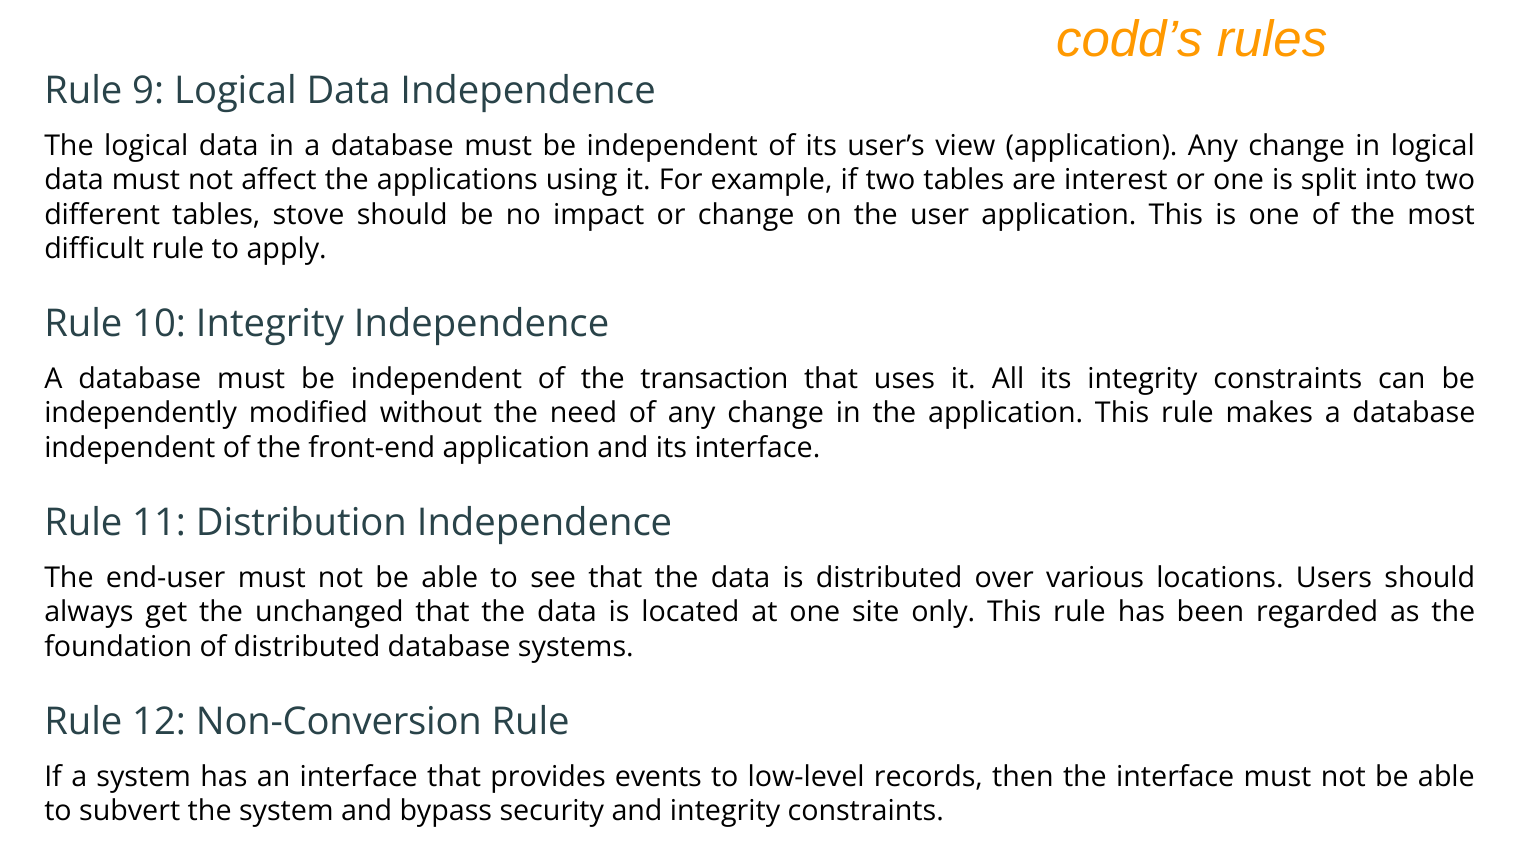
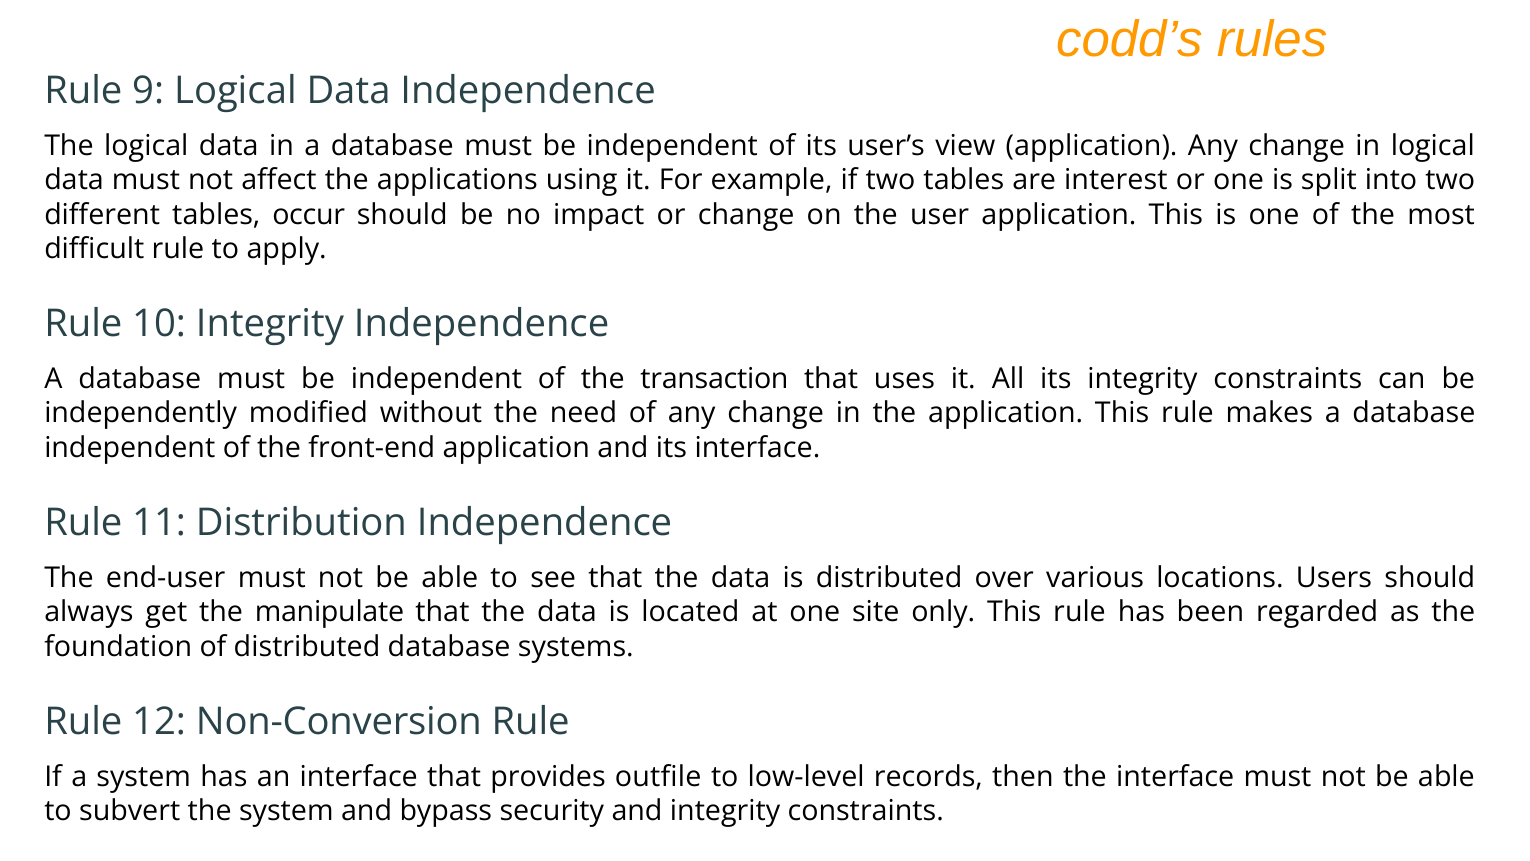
stove: stove -> occur
unchanged: unchanged -> manipulate
events: events -> outfile
